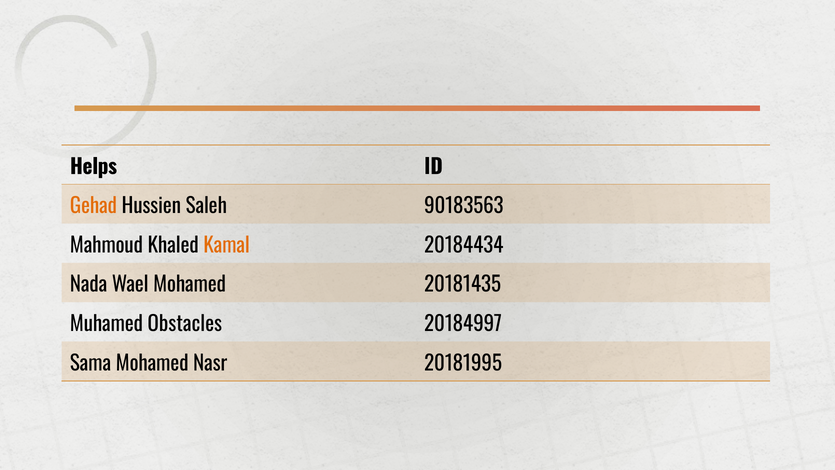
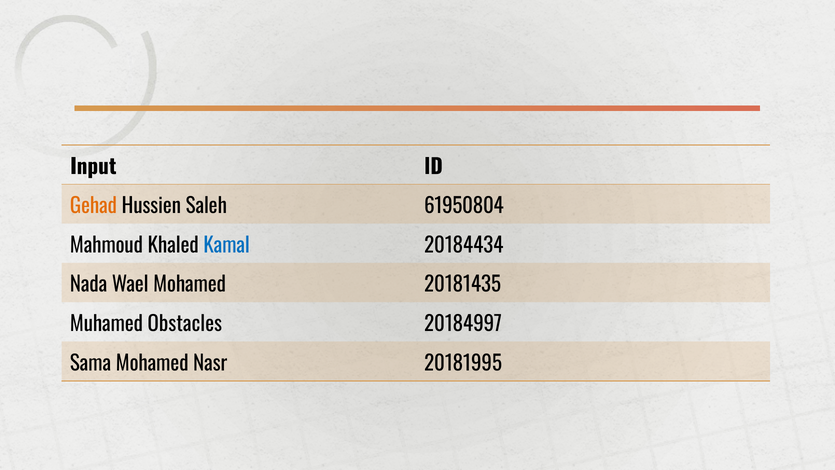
Helps: Helps -> Input
90183563: 90183563 -> 61950804
Kamal colour: orange -> blue
